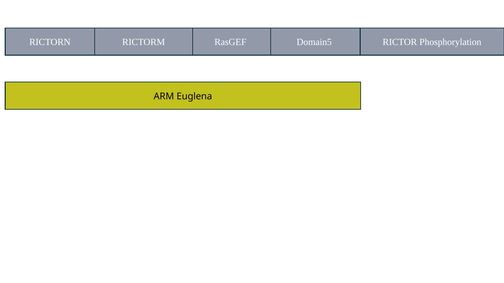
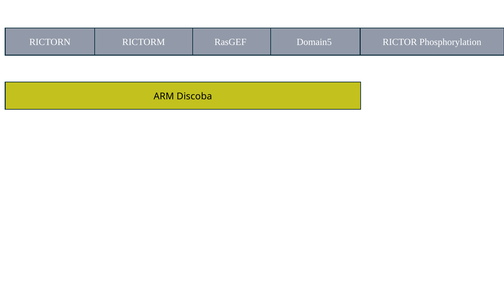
Euglena: Euglena -> Discoba
